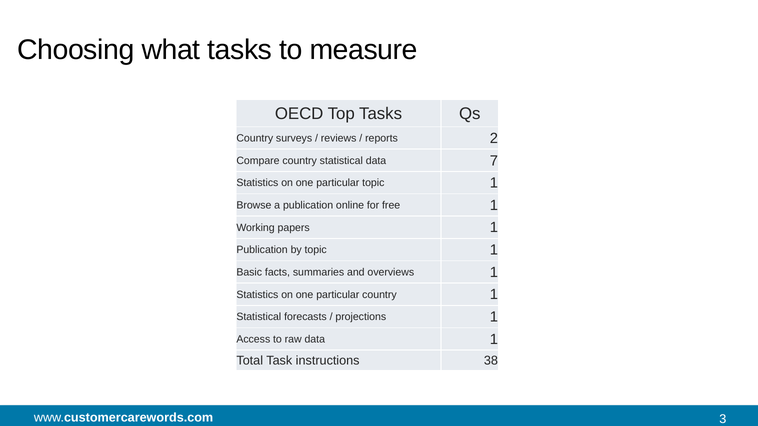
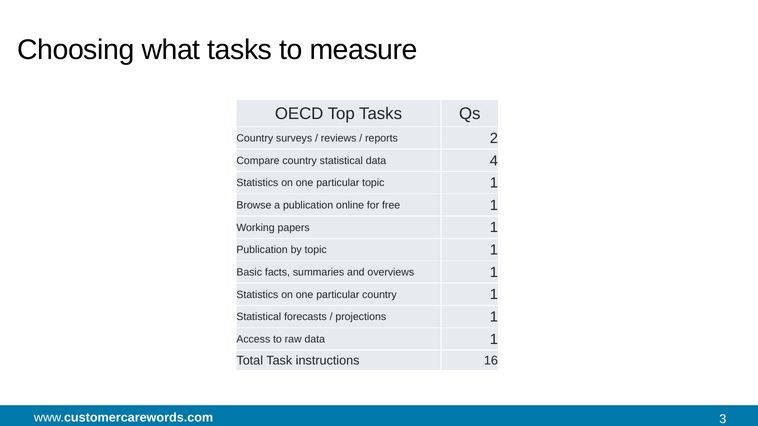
7: 7 -> 4
38: 38 -> 16
